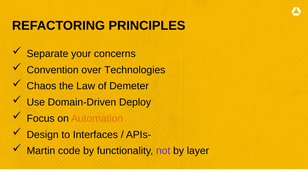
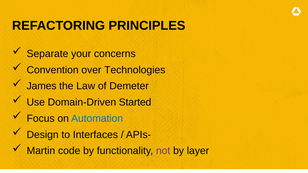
Chaos: Chaos -> James
Deploy: Deploy -> Started
Automation colour: orange -> blue
